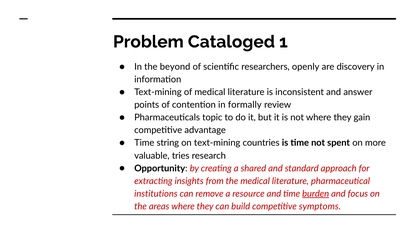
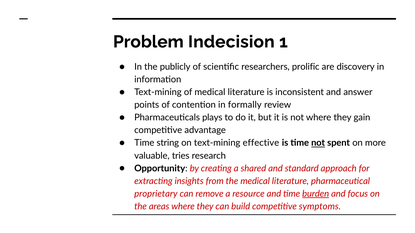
Cataloged: Cataloged -> Indecision
beyond: beyond -> publicly
openly: openly -> prolific
topic: topic -> plays
countries: countries -> effective
not at (318, 143) underline: none -> present
institutions: institutions -> proprietary
